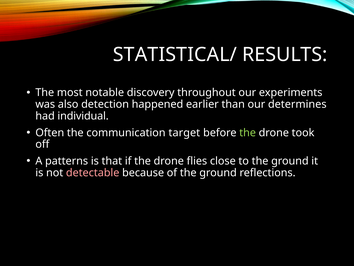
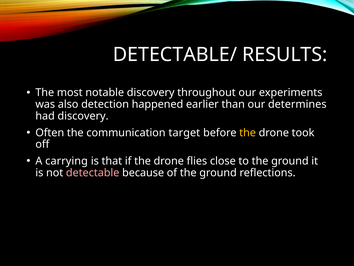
STATISTICAL/: STATISTICAL/ -> DETECTABLE/
had individual: individual -> discovery
the at (248, 132) colour: light green -> yellow
patterns: patterns -> carrying
